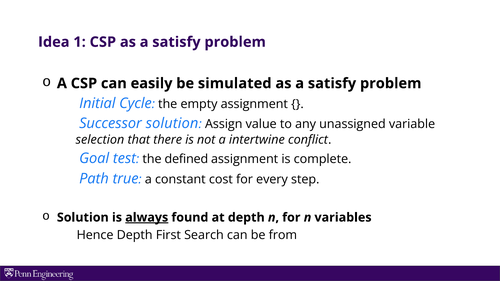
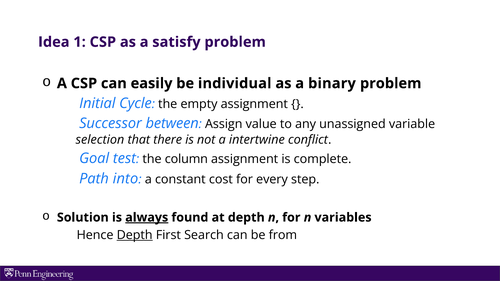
simulated: simulated -> individual
satisfy at (332, 83): satisfy -> binary
solution at (172, 124): solution -> between
defined: defined -> column
true: true -> into
Depth at (135, 235) underline: none -> present
